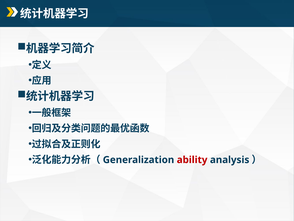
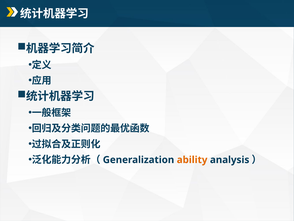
ability colour: red -> orange
